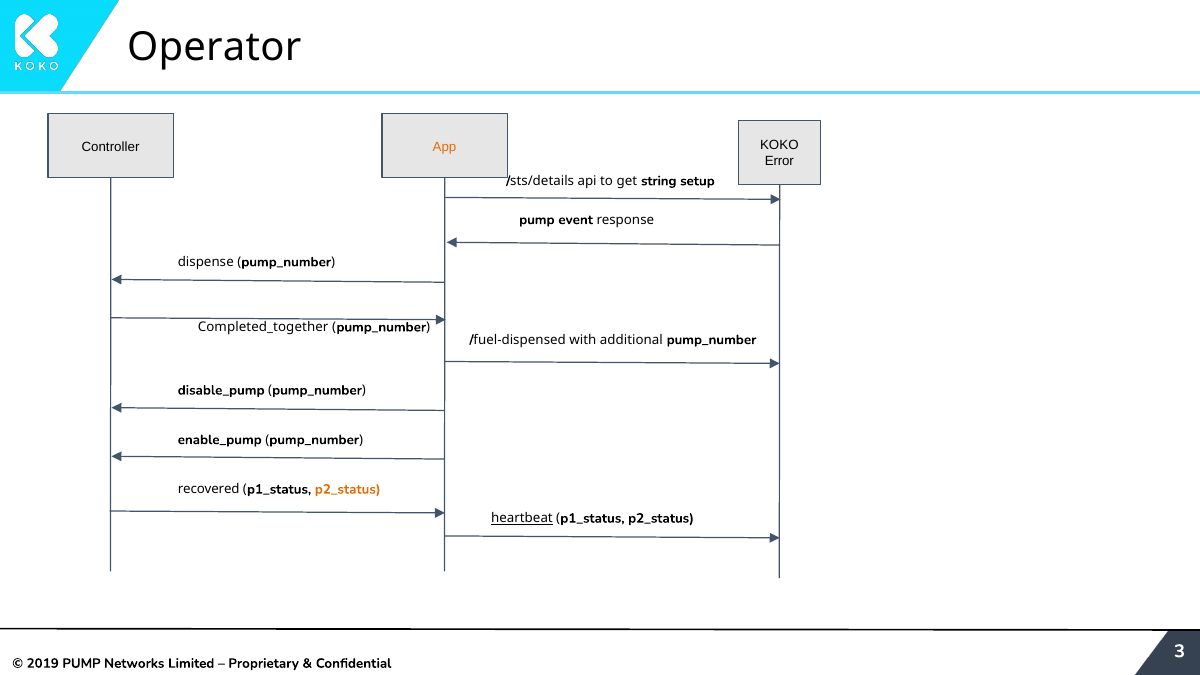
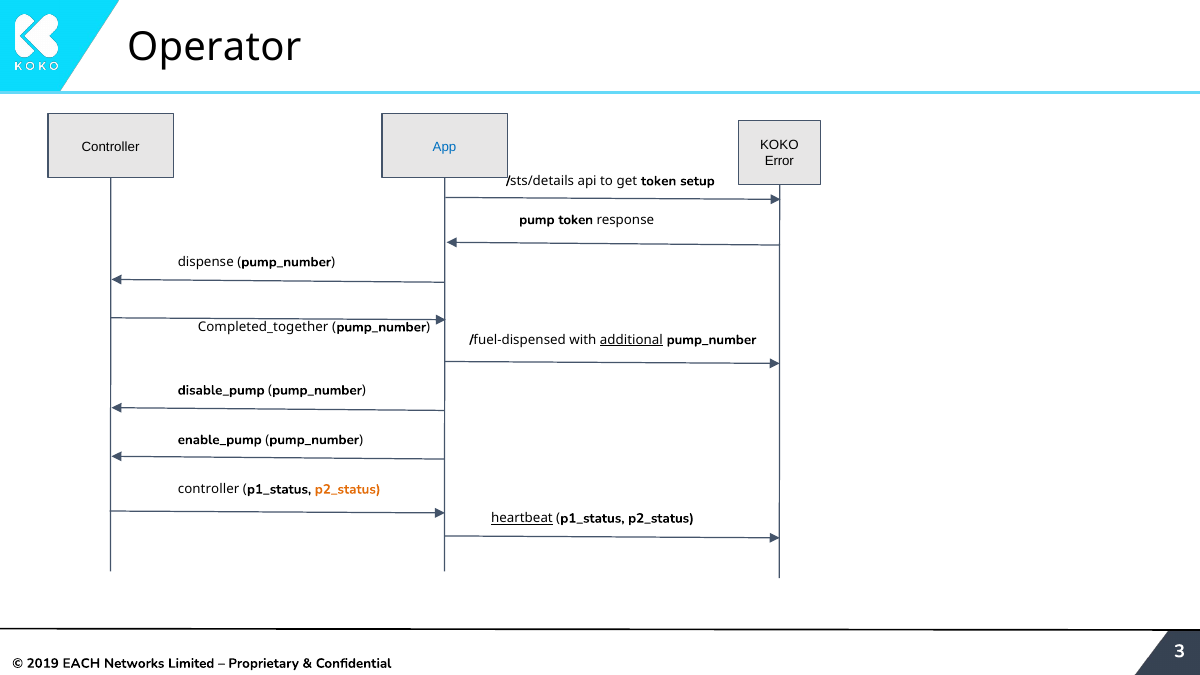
App colour: orange -> blue
get string: string -> token
pump event: event -> token
additional underline: none -> present
recovered at (209, 489): recovered -> controller
PUMP at (81, 663): PUMP -> EACH
